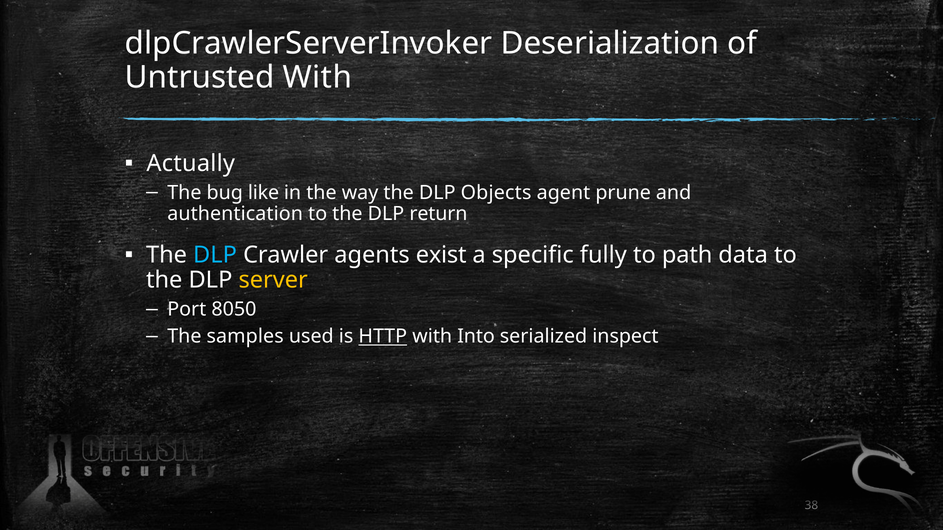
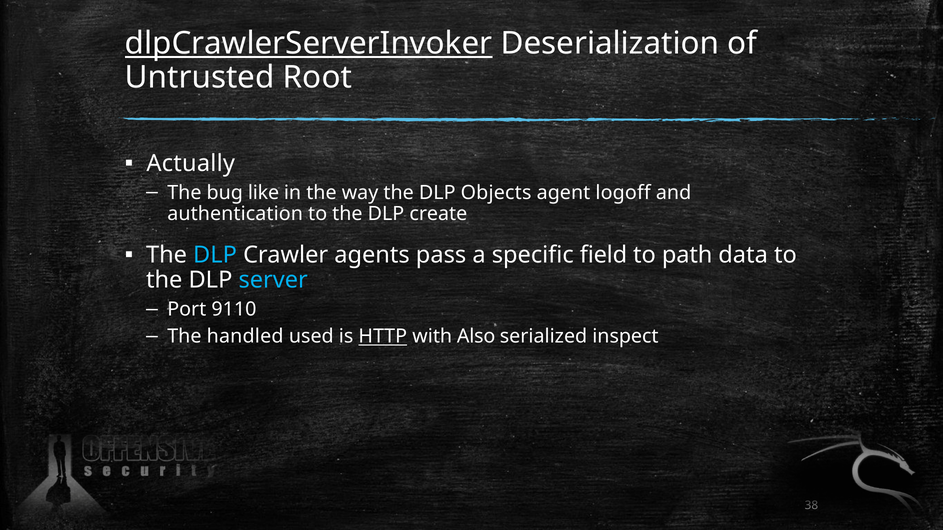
dlpCrawlerServerInvoker underline: none -> present
Untrusted With: With -> Root
prune: prune -> logoff
return: return -> create
exist: exist -> pass
fully: fully -> field
server colour: yellow -> light blue
8050: 8050 -> 9110
samples: samples -> handled
Into: Into -> Also
